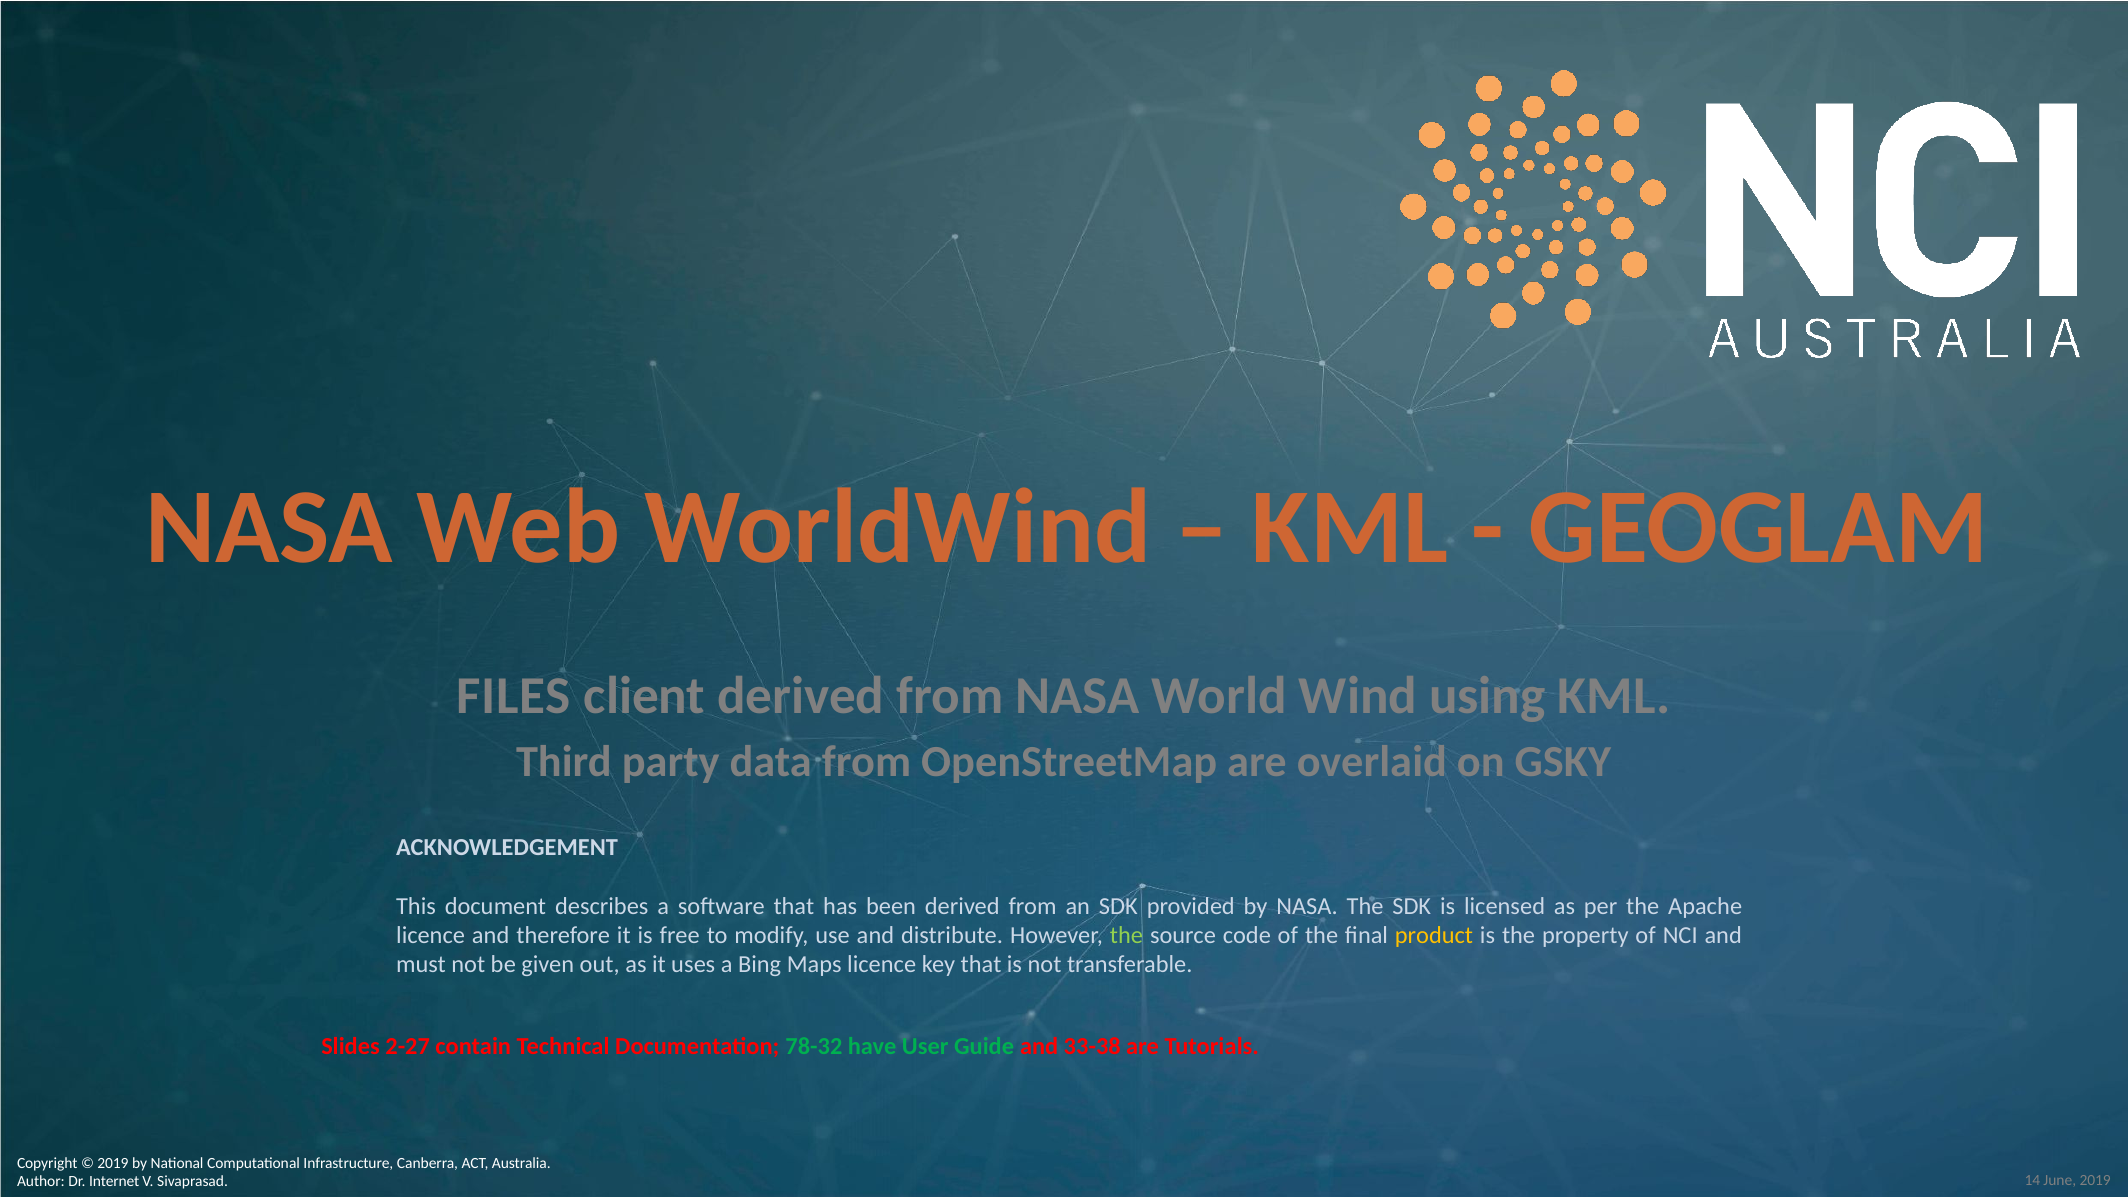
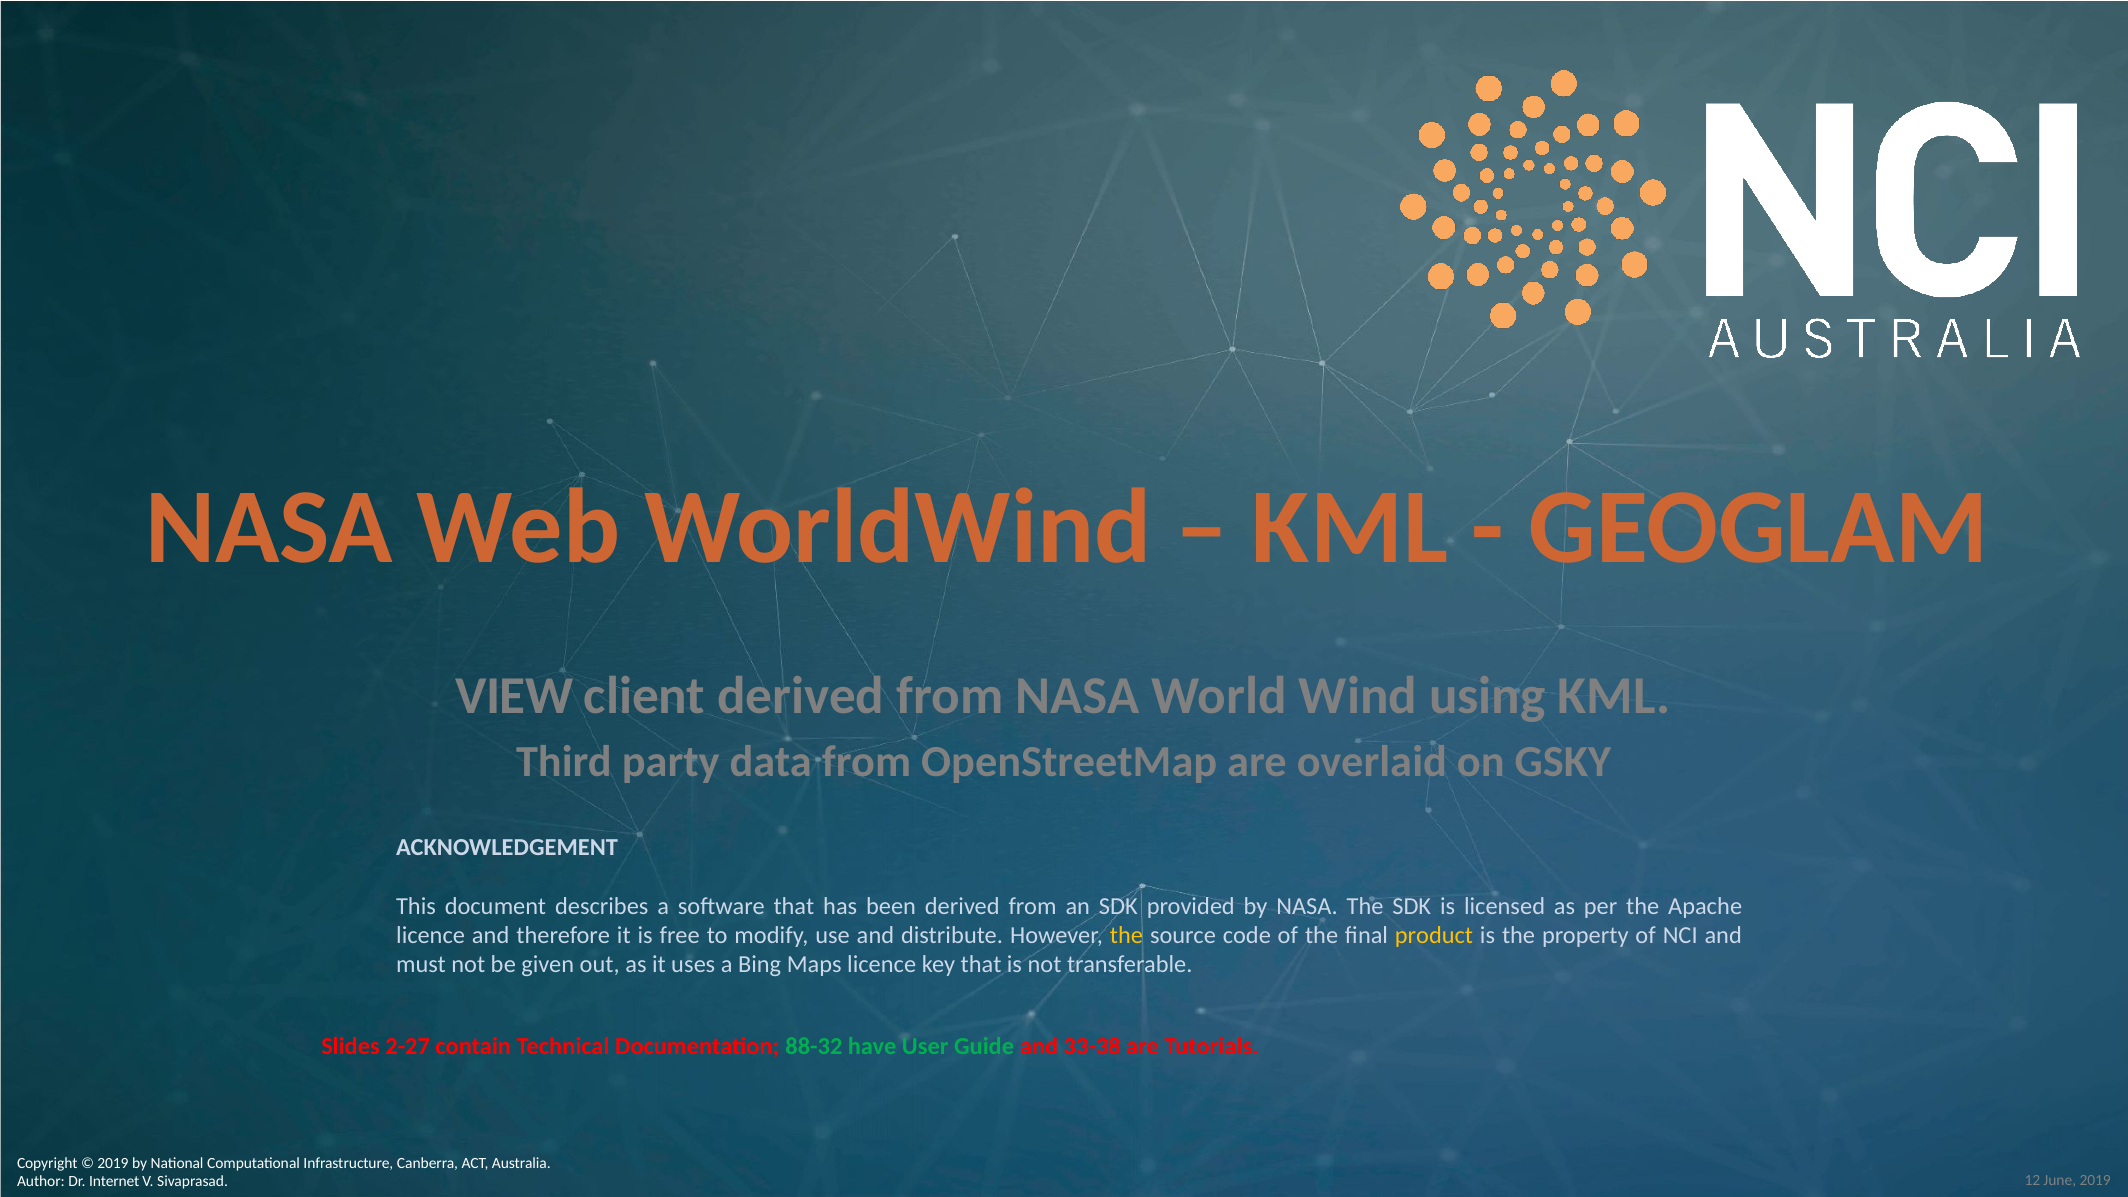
FILES: FILES -> VIEW
the at (1126, 936) colour: light green -> yellow
78-32: 78-32 -> 88-32
14: 14 -> 12
